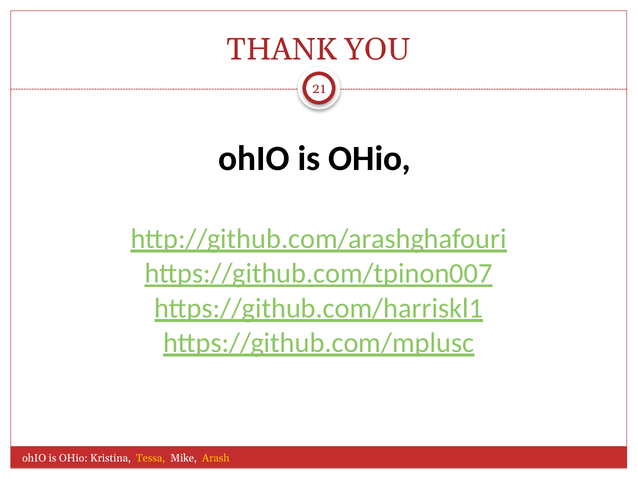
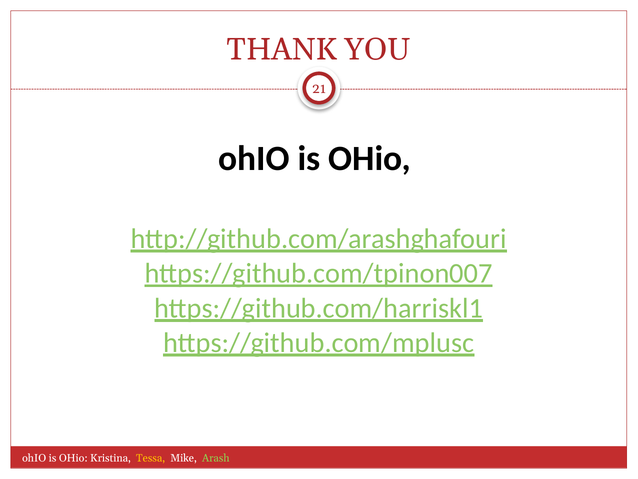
Arash colour: yellow -> light green
